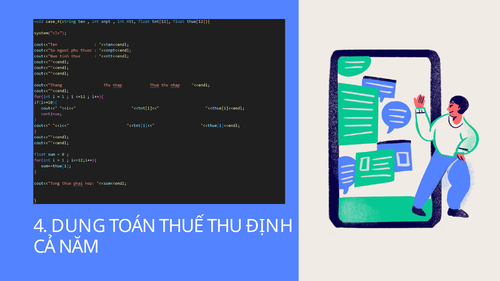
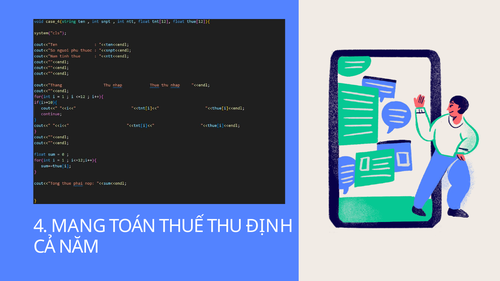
DUNG: DUNG -> MANG
